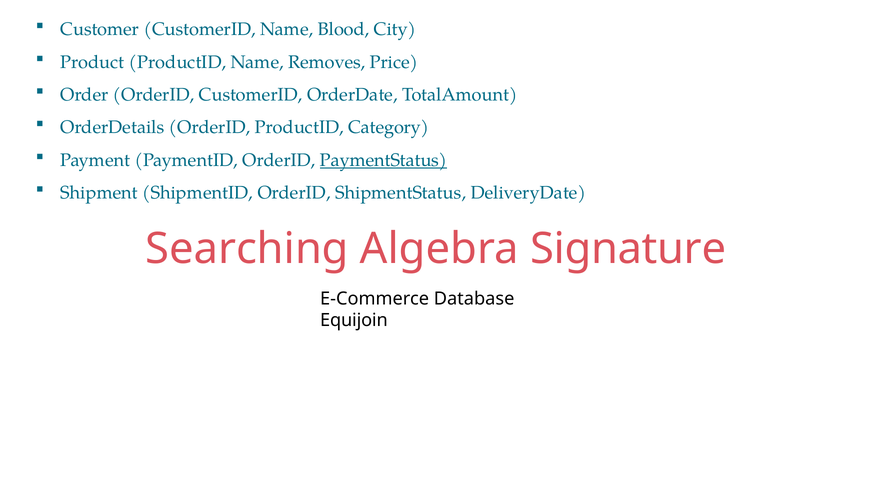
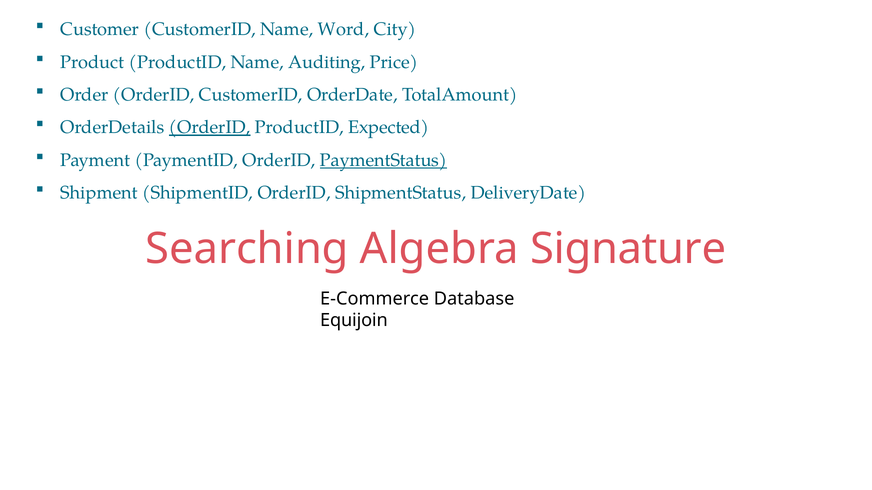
Blood: Blood -> Word
Removes: Removes -> Auditing
OrderID at (210, 128) underline: none -> present
Category: Category -> Expected
